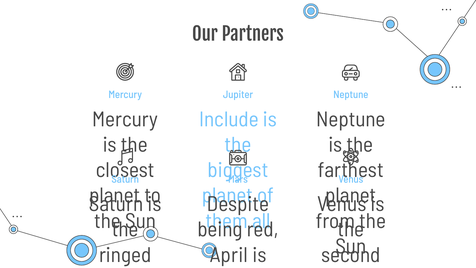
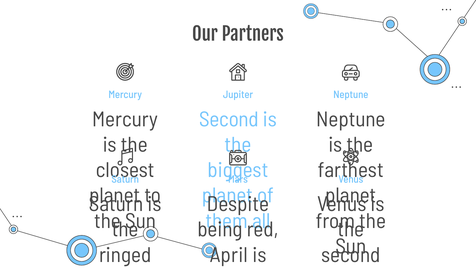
Include at (229, 119): Include -> Second
